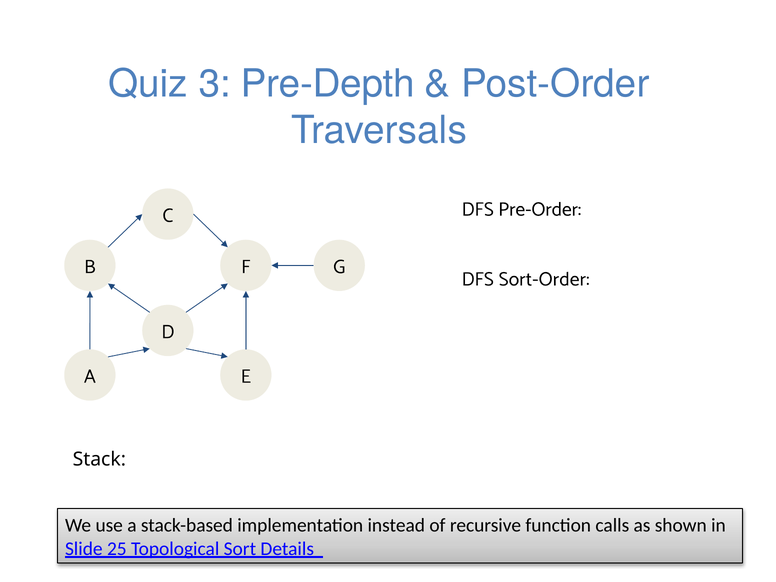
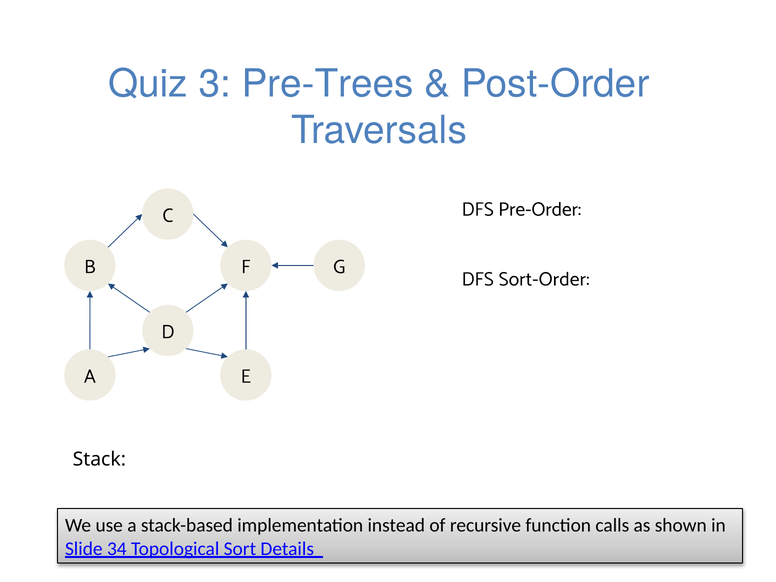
Pre-Depth: Pre-Depth -> Pre-Trees
25: 25 -> 34
